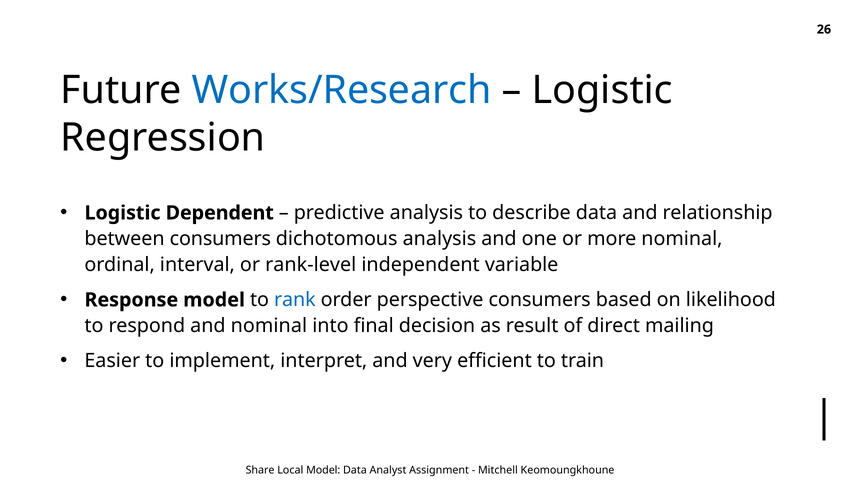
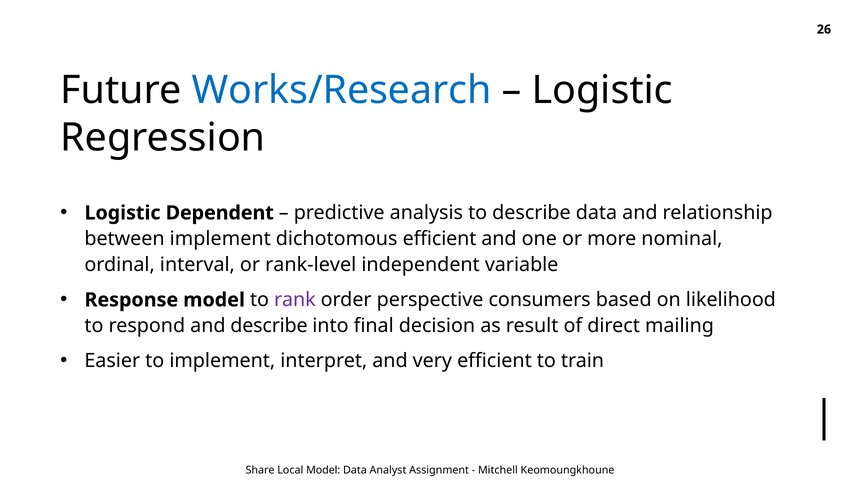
between consumers: consumers -> implement
dichotomous analysis: analysis -> efficient
rank colour: blue -> purple
and nominal: nominal -> describe
